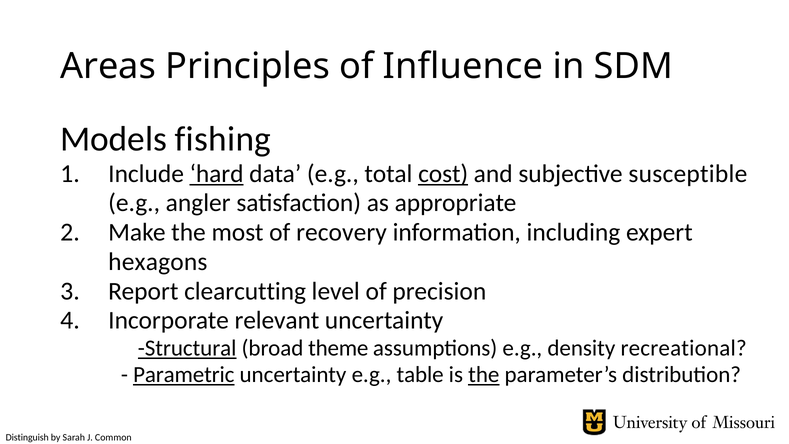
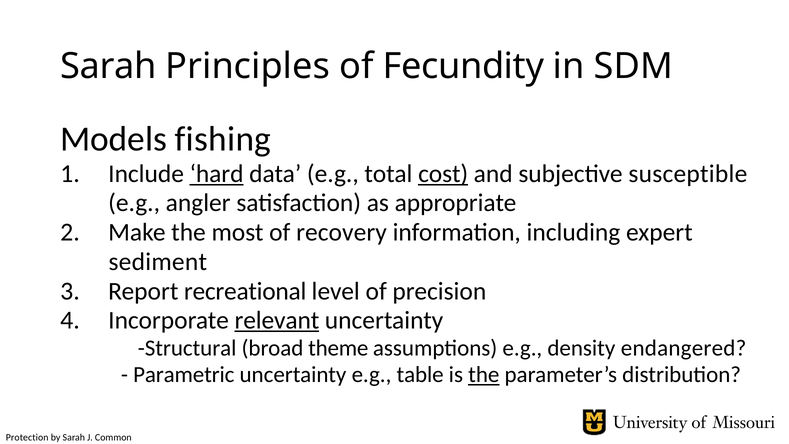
Areas at (108, 66): Areas -> Sarah
Influence: Influence -> Fecundity
hexagons: hexagons -> sediment
clearcutting: clearcutting -> recreational
relevant underline: none -> present
Structural underline: present -> none
recreational: recreational -> endangered
Parametric underline: present -> none
Distinguish: Distinguish -> Protection
